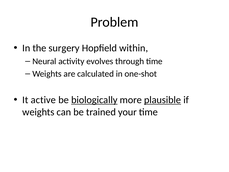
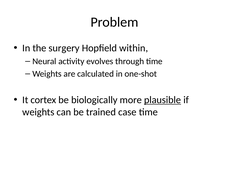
active: active -> cortex
biologically underline: present -> none
your: your -> case
